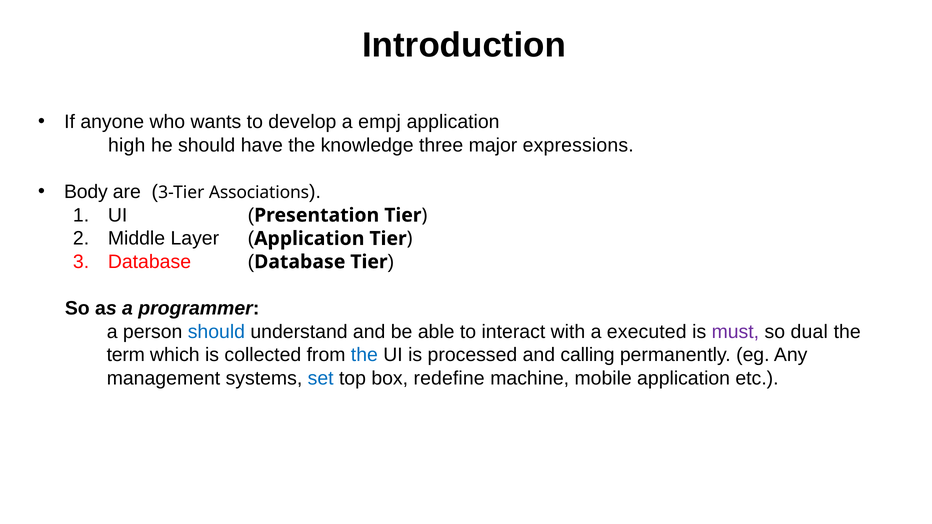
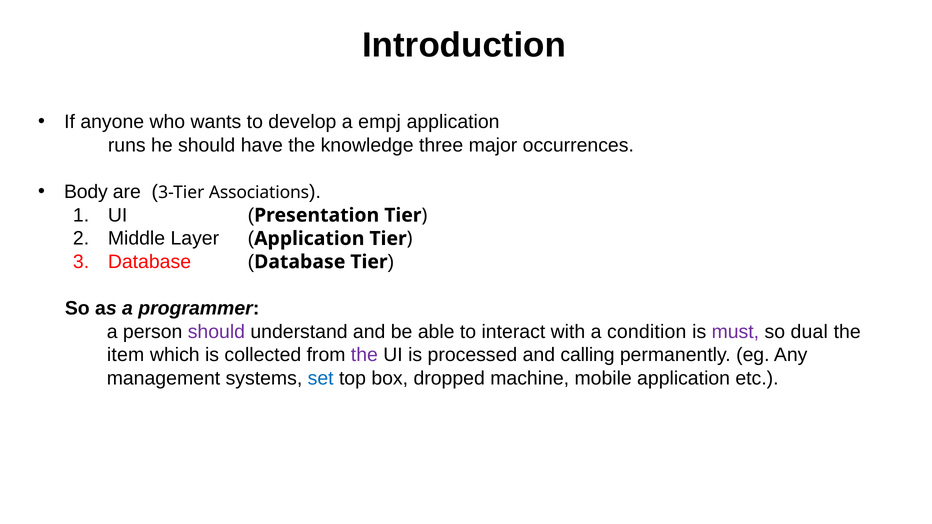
high: high -> runs
expressions: expressions -> occurrences
should at (216, 332) colour: blue -> purple
executed: executed -> condition
term: term -> item
the at (364, 355) colour: blue -> purple
redefine: redefine -> dropped
